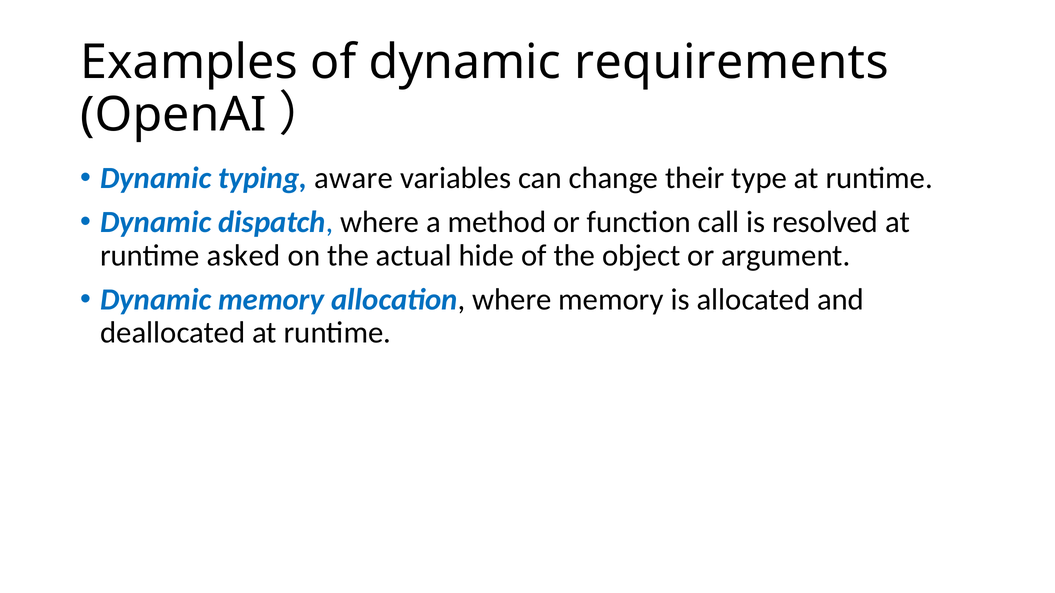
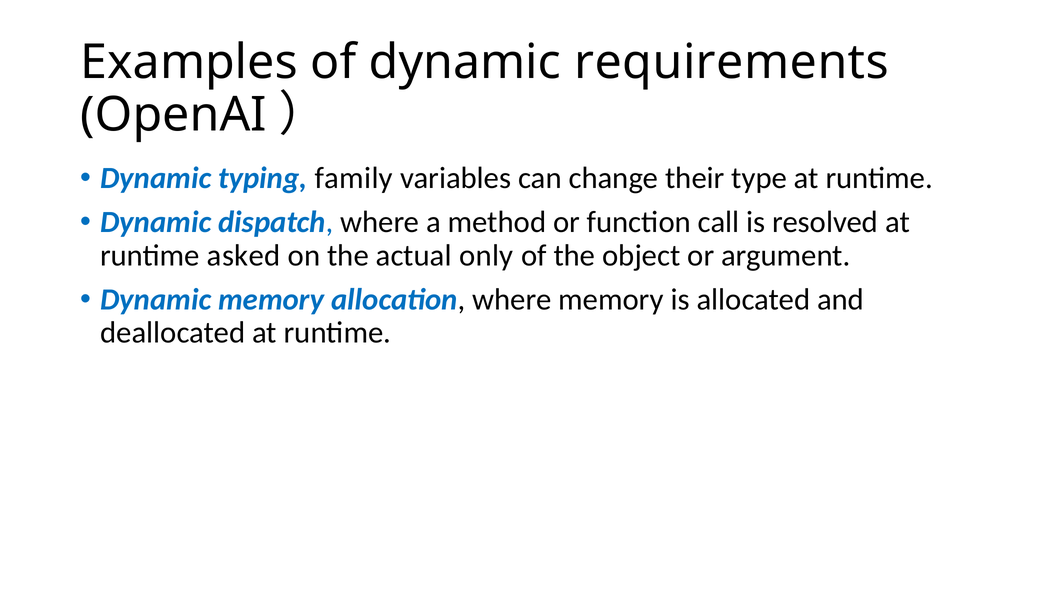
aware: aware -> family
hide: hide -> only
